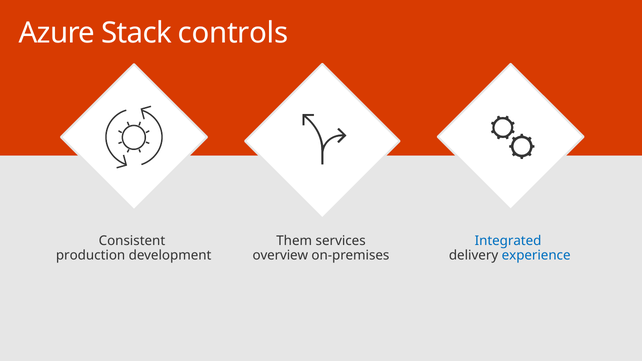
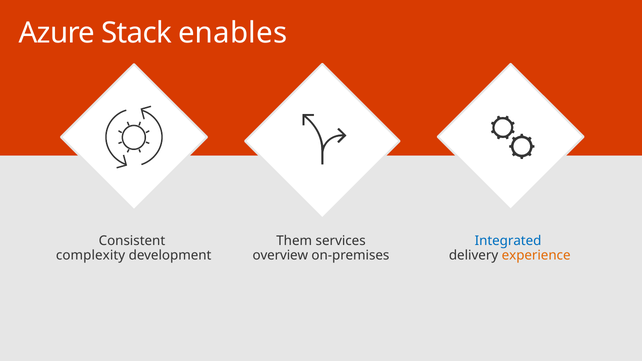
controls: controls -> enables
production: production -> complexity
experience colour: blue -> orange
